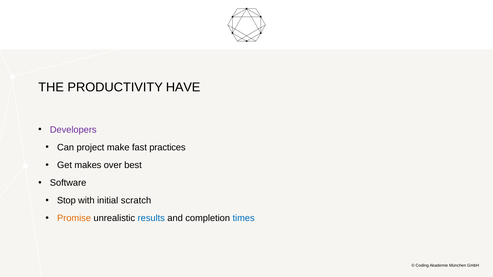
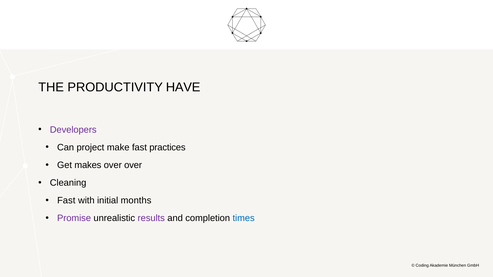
over best: best -> over
Software: Software -> Cleaning
Stop at (66, 201): Stop -> Fast
scratch: scratch -> months
Promise colour: orange -> purple
results colour: blue -> purple
